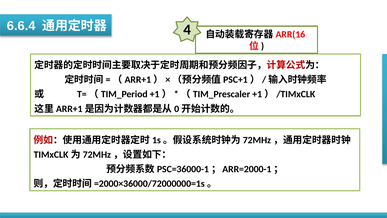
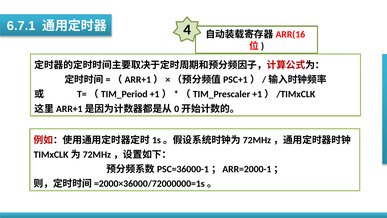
6.6.4: 6.6.4 -> 6.7.1
